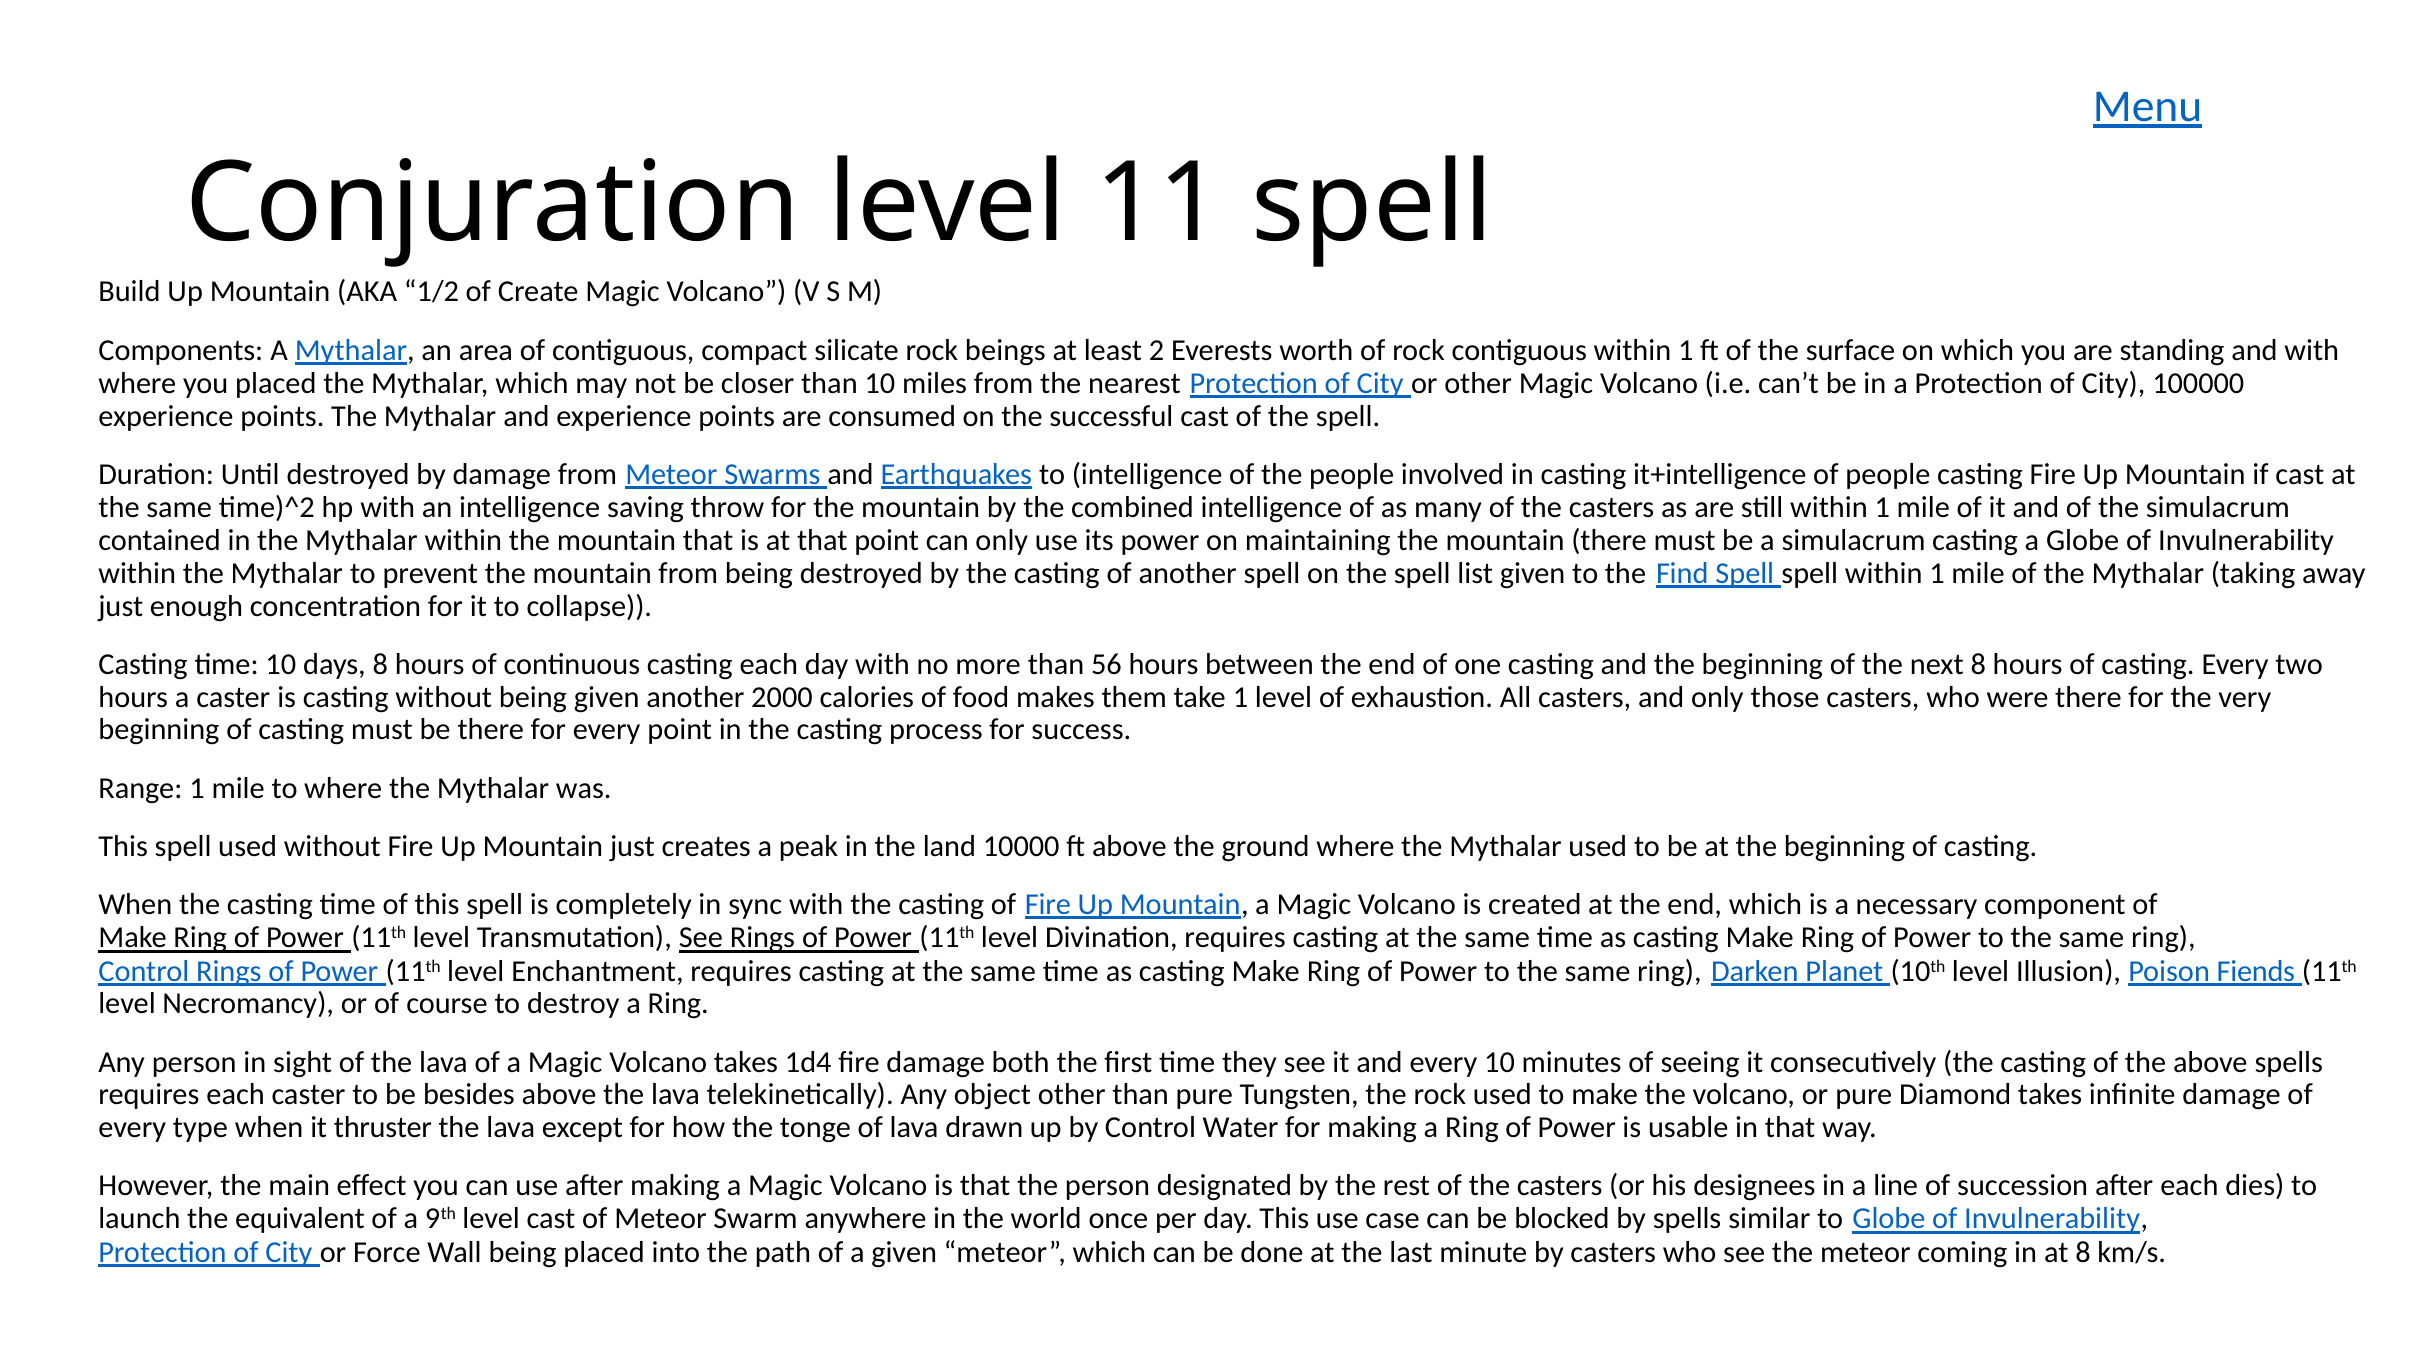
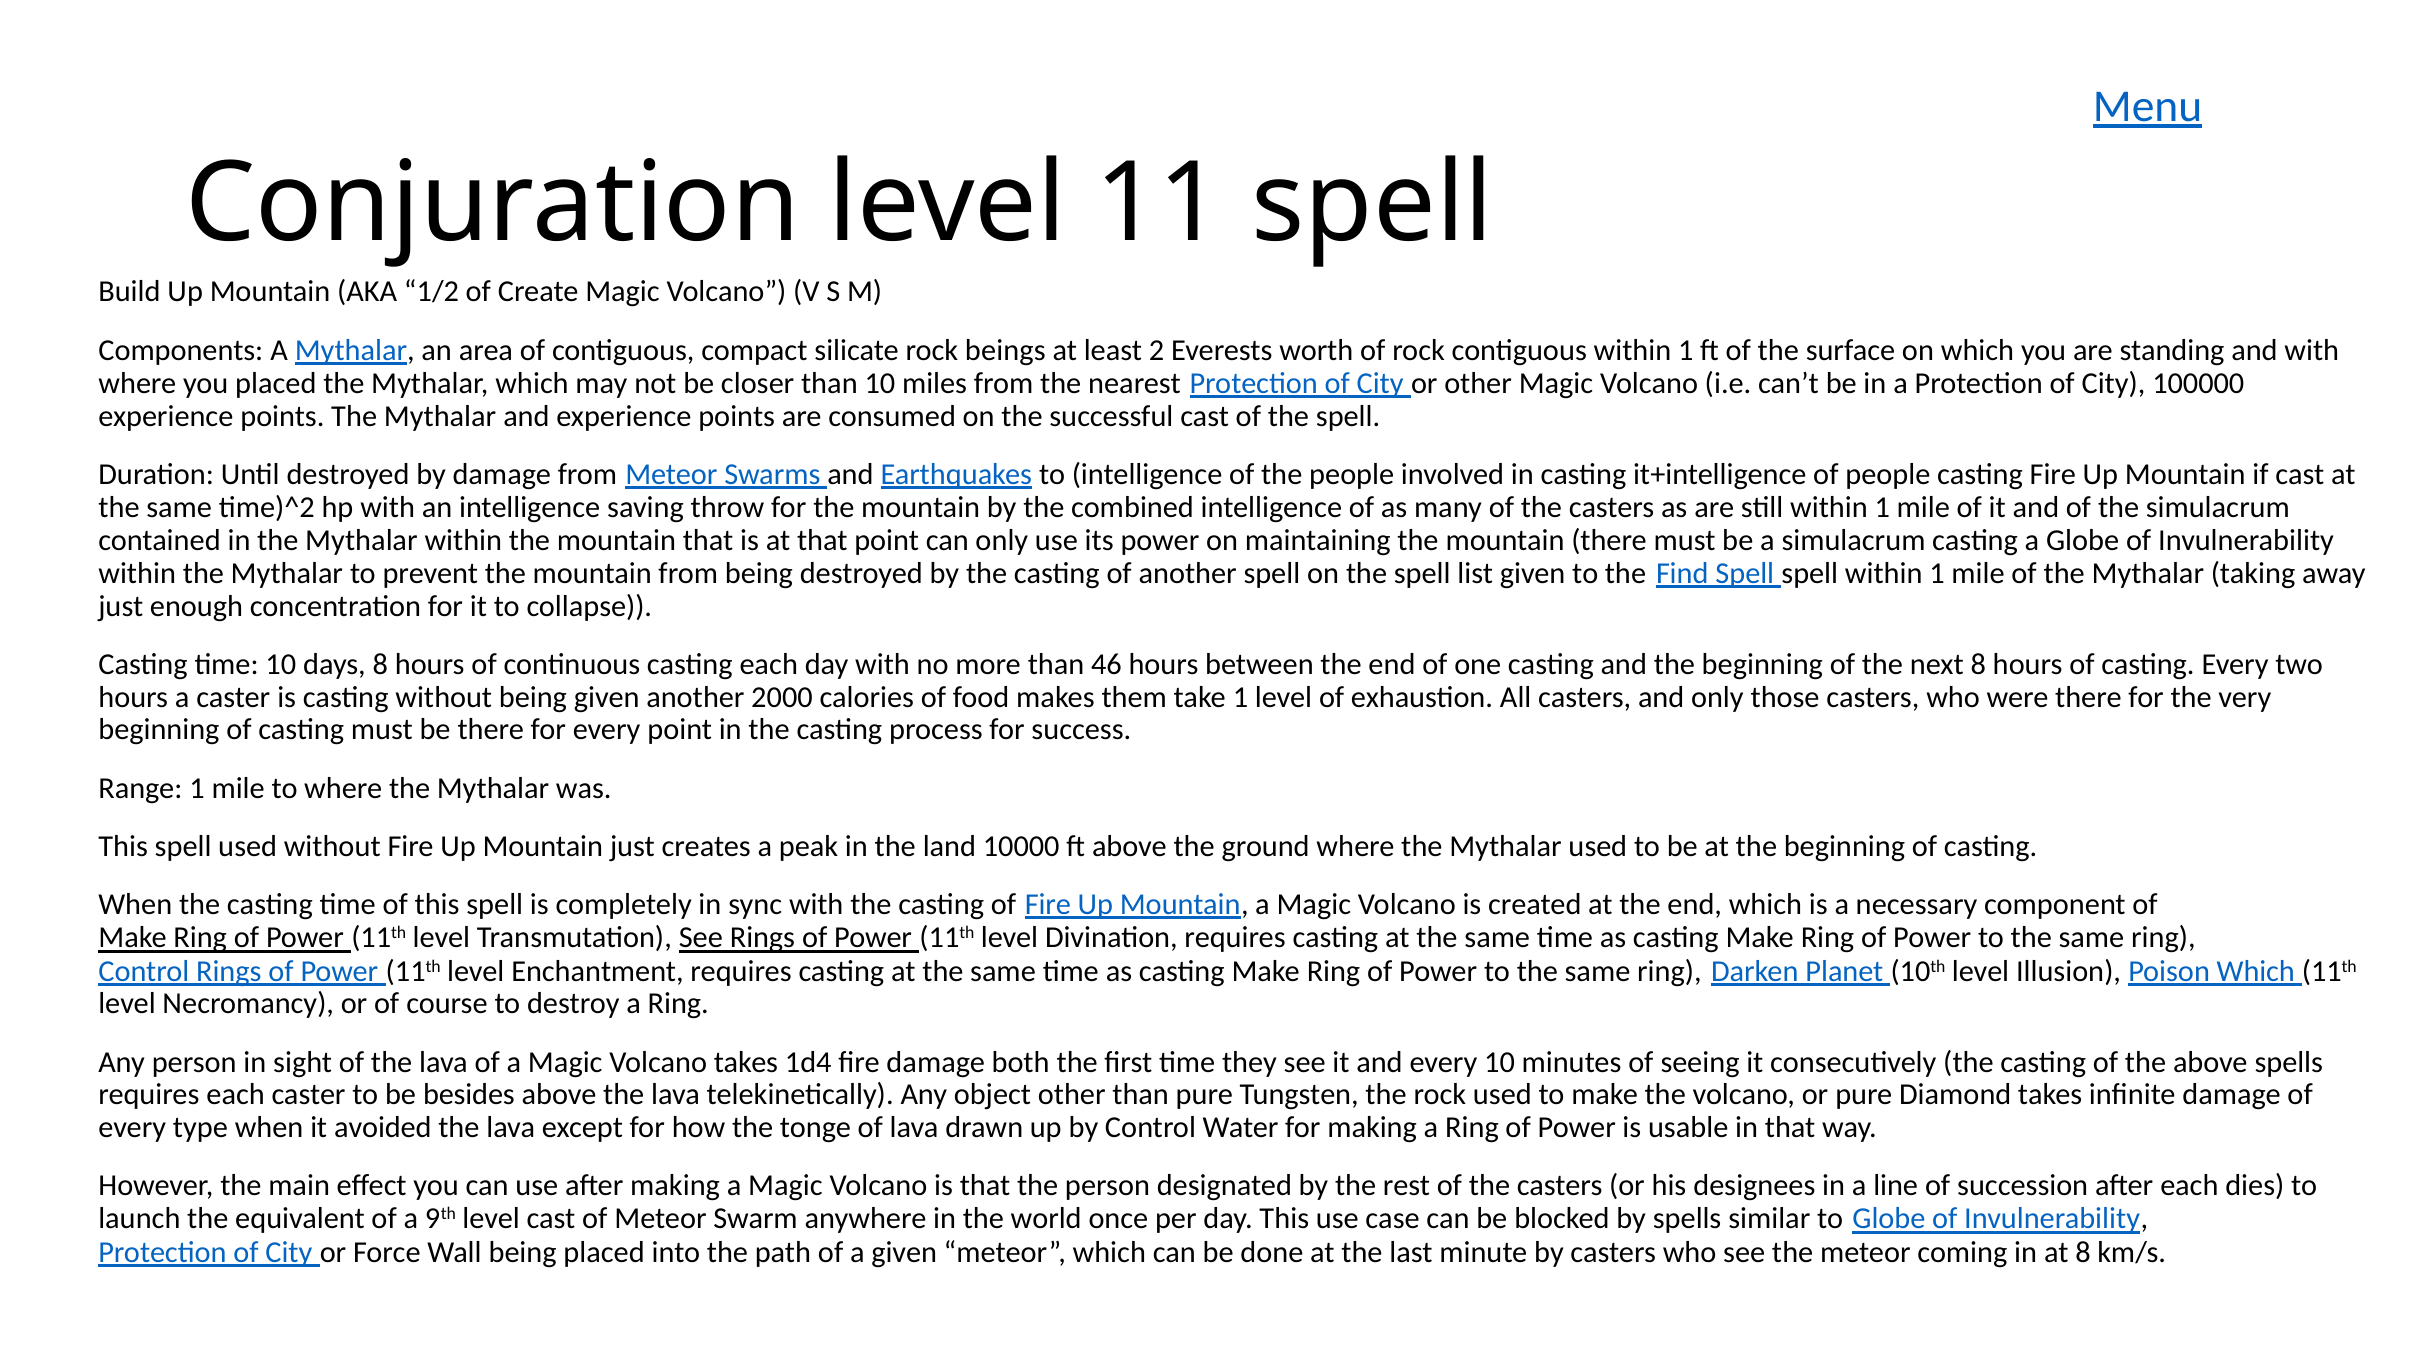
56: 56 -> 46
Poison Fiends: Fiends -> Which
thruster: thruster -> avoided
